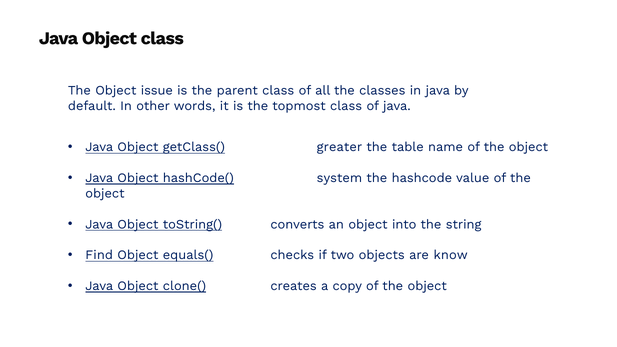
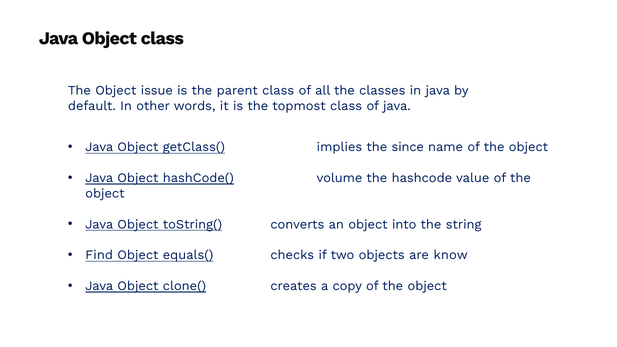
greater: greater -> implies
table: table -> since
system: system -> volume
